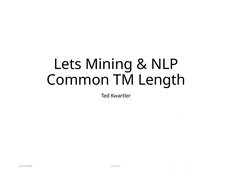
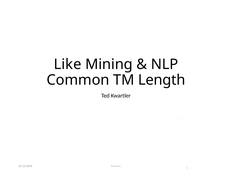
Lets: Lets -> Like
